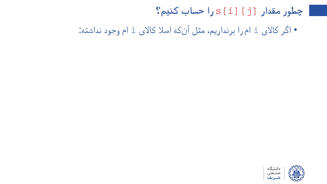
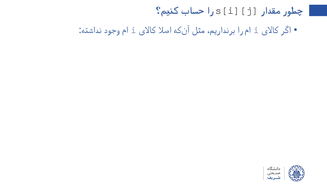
s[i][j colour: red -> black
